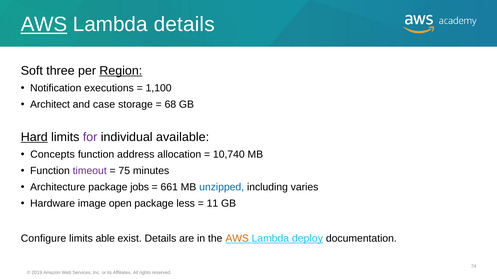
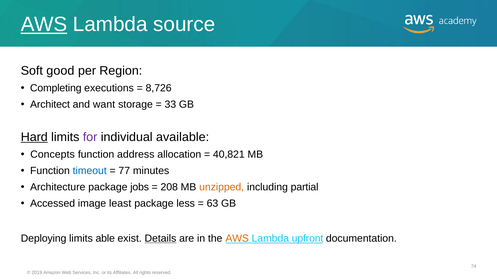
Lambda details: details -> source
three: three -> good
Region underline: present -> none
Notification: Notification -> Completing
1,100: 1,100 -> 8,726
case: case -> want
68: 68 -> 33
10,740: 10,740 -> 40,821
timeout colour: purple -> blue
75: 75 -> 77
661: 661 -> 208
unzipped colour: blue -> orange
varies: varies -> partial
Hardware: Hardware -> Accessed
open: open -> least
11: 11 -> 63
Configure: Configure -> Deploying
Details at (160, 239) underline: none -> present
deploy: deploy -> upfront
